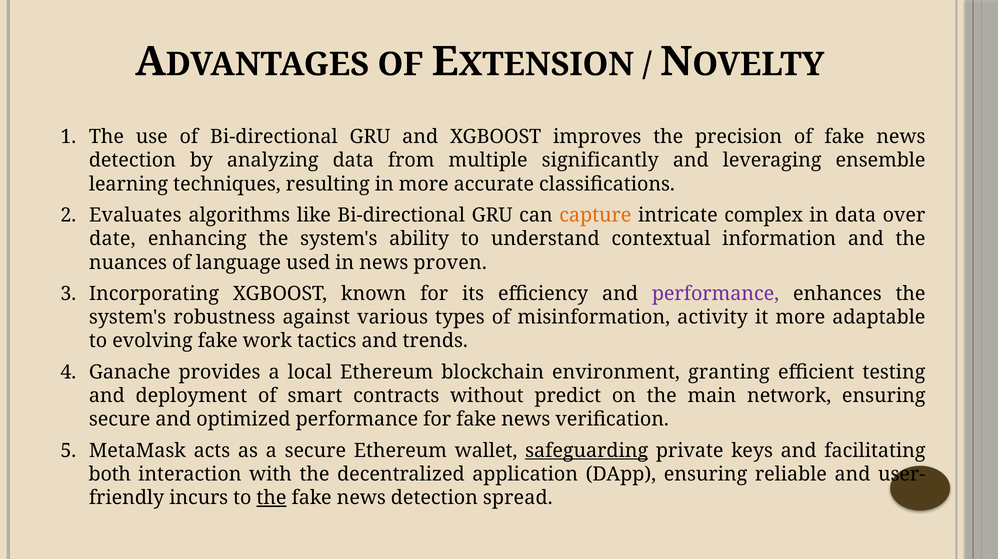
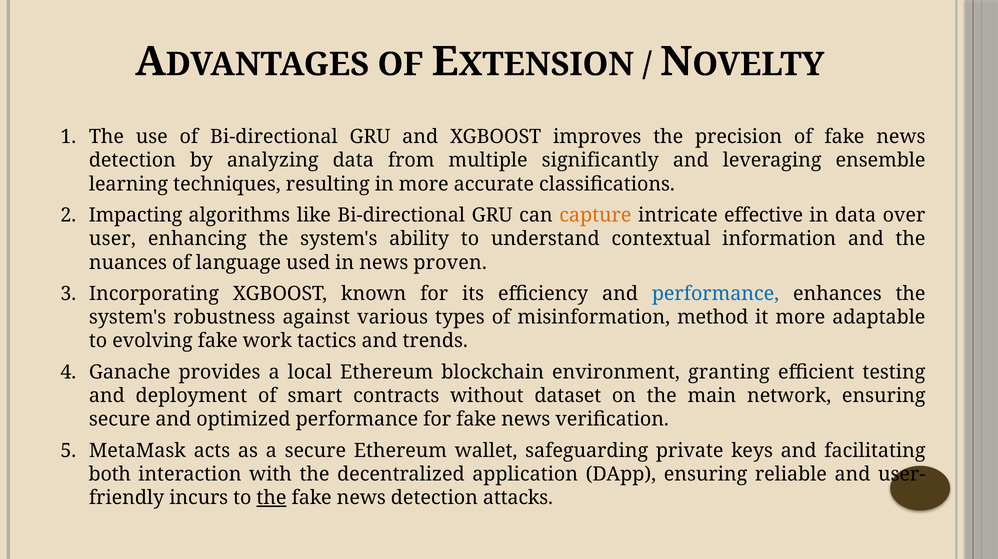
Evaluates: Evaluates -> Impacting
complex: complex -> effective
date: date -> user
performance at (716, 294) colour: purple -> blue
activity: activity -> method
predict: predict -> dataset
safeguarding underline: present -> none
spread: spread -> attacks
